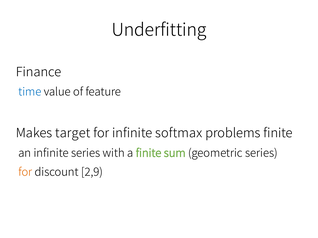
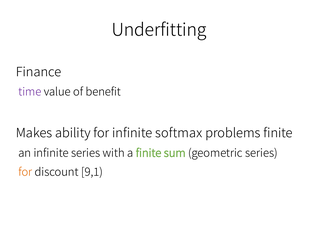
time colour: blue -> purple
feature: feature -> benefit
target: target -> ability
2,9: 2,9 -> 9,1
